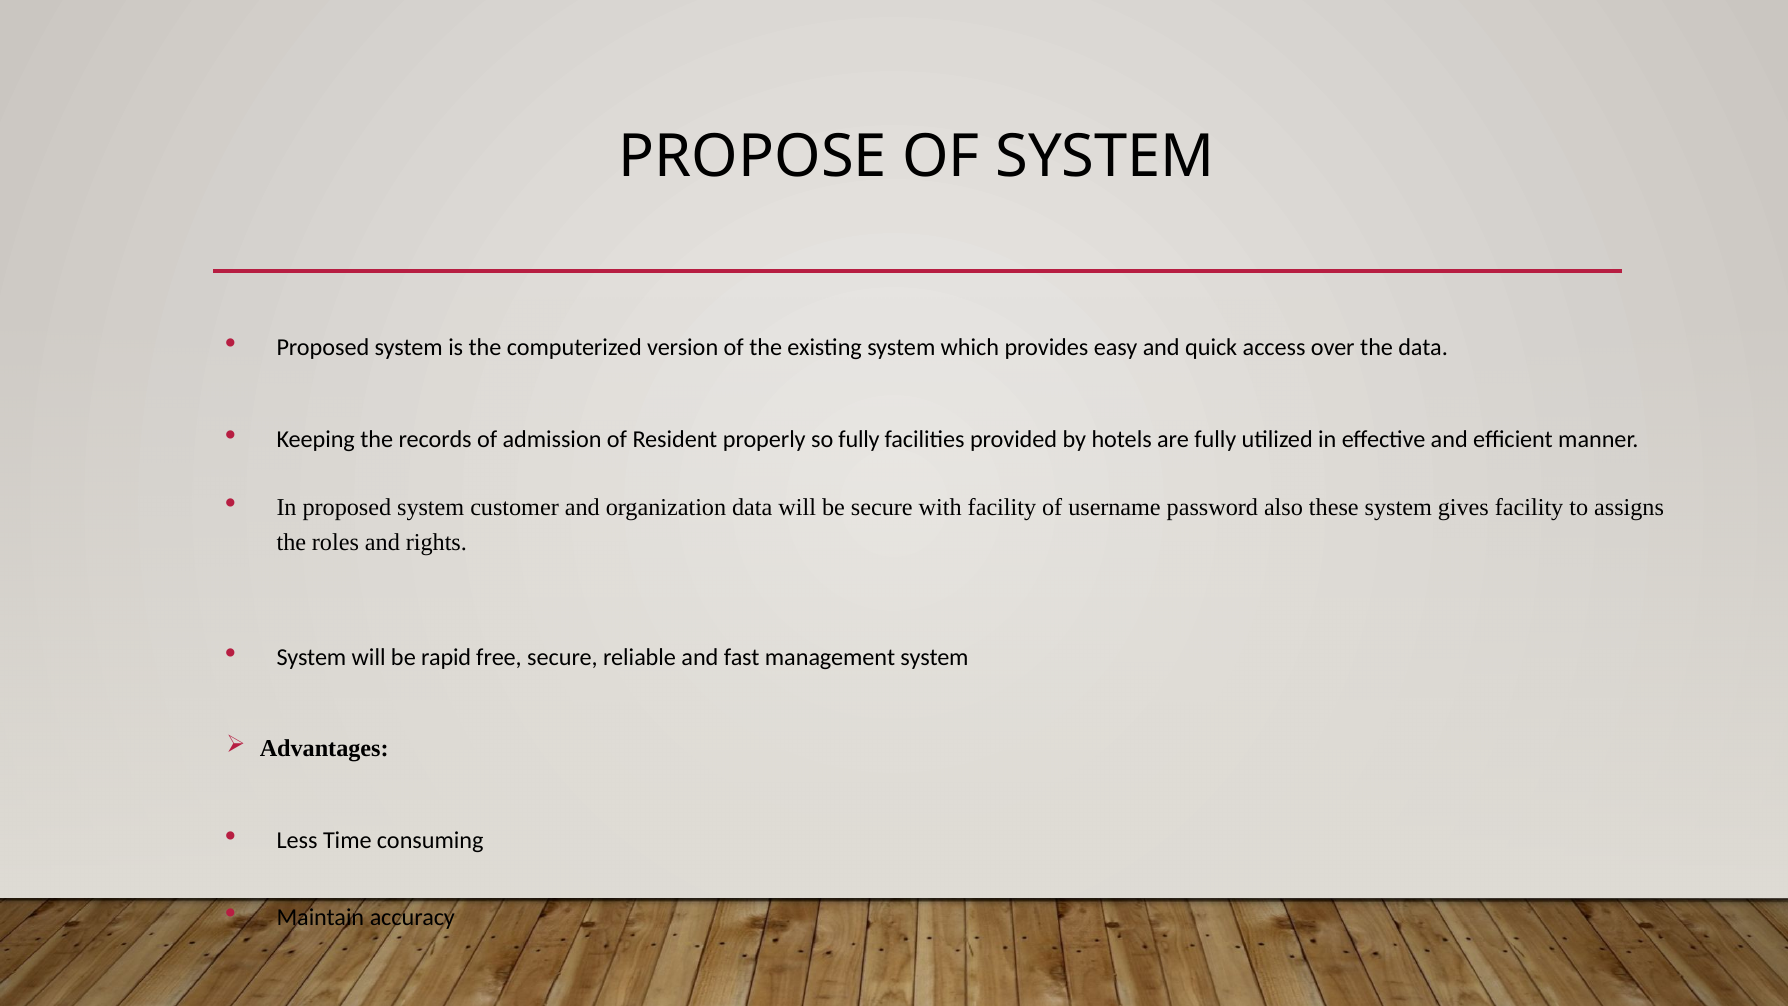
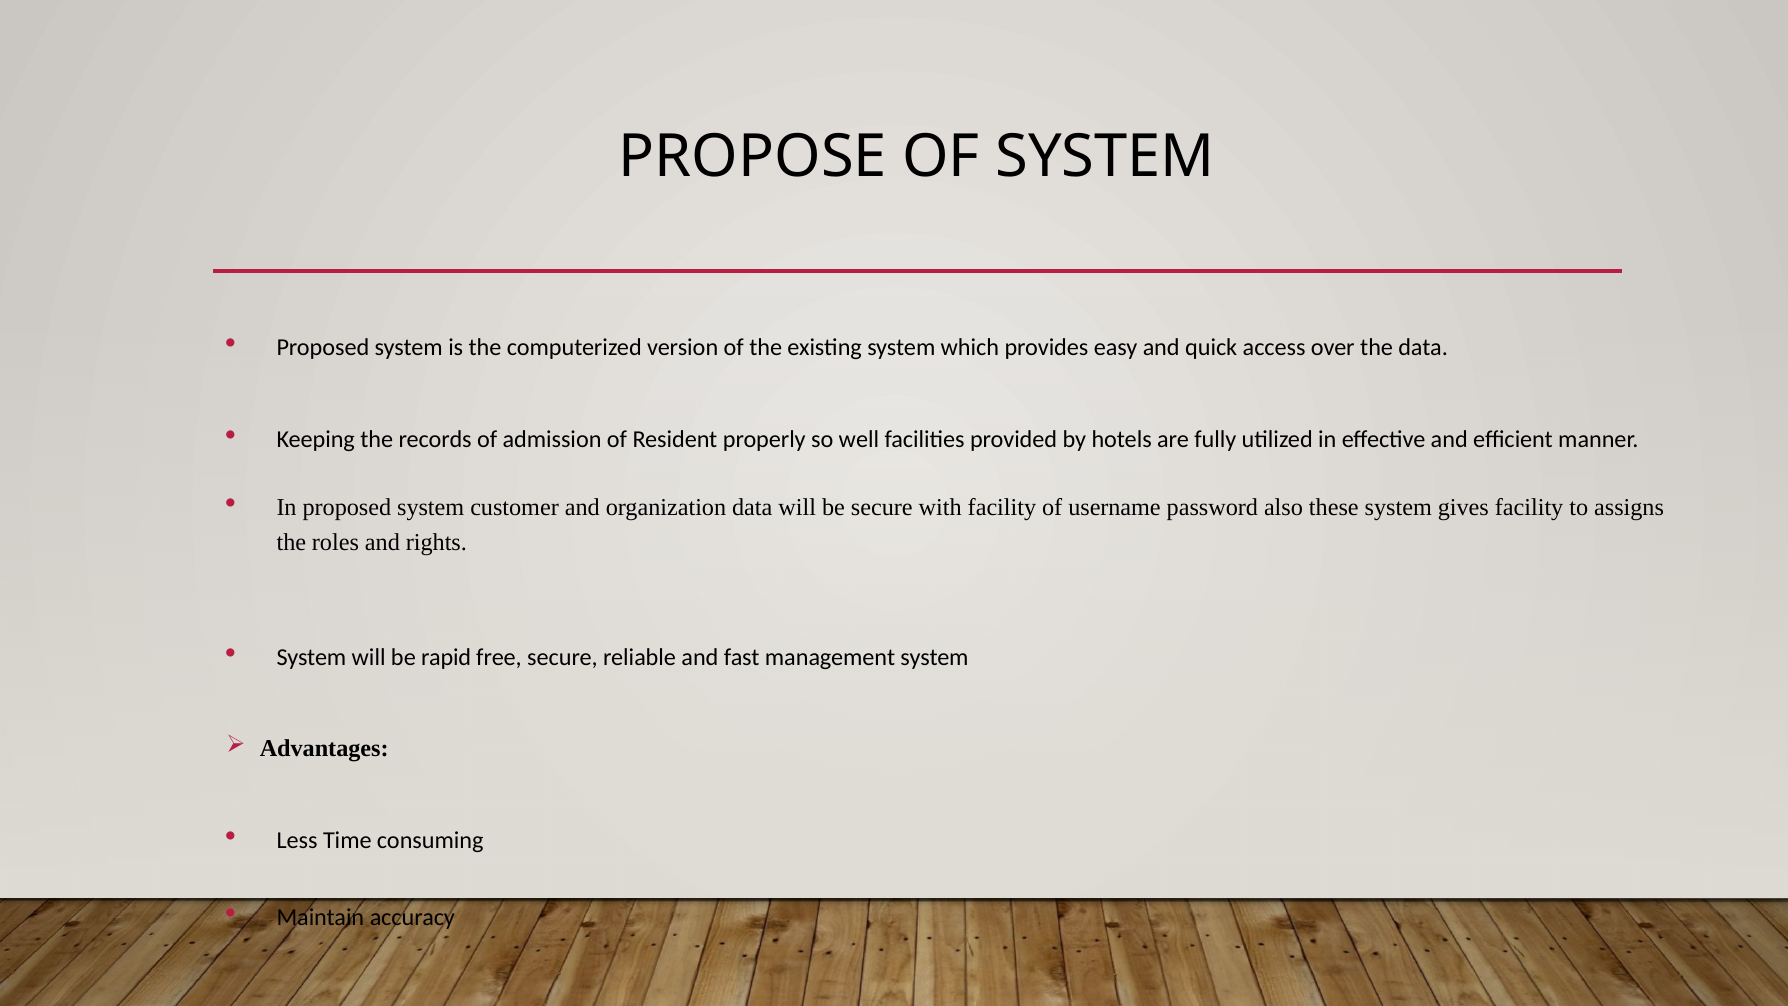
so fully: fully -> well
